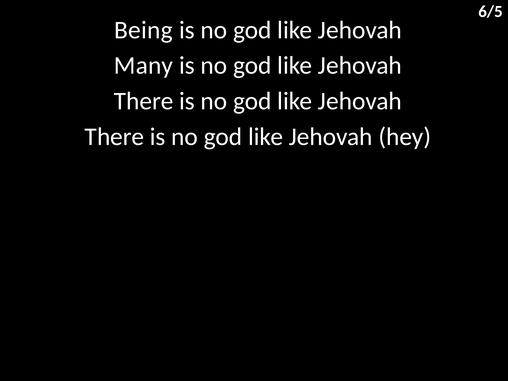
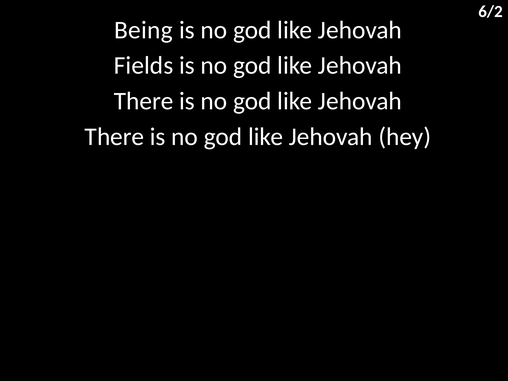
6/5: 6/5 -> 6/2
Many: Many -> Fields
